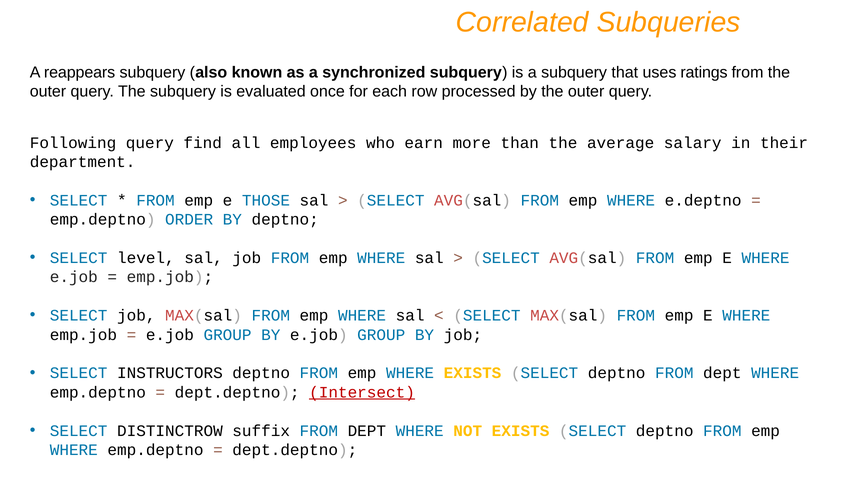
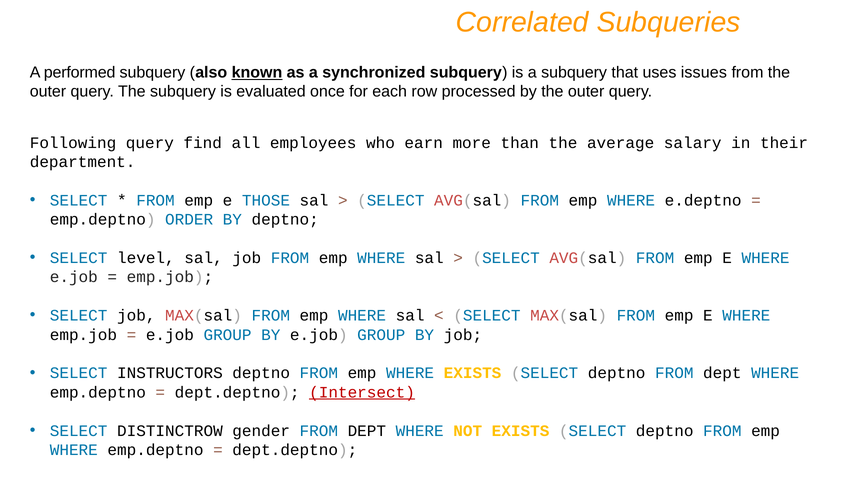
reappears: reappears -> performed
known underline: none -> present
ratings: ratings -> issues
suffix: suffix -> gender
